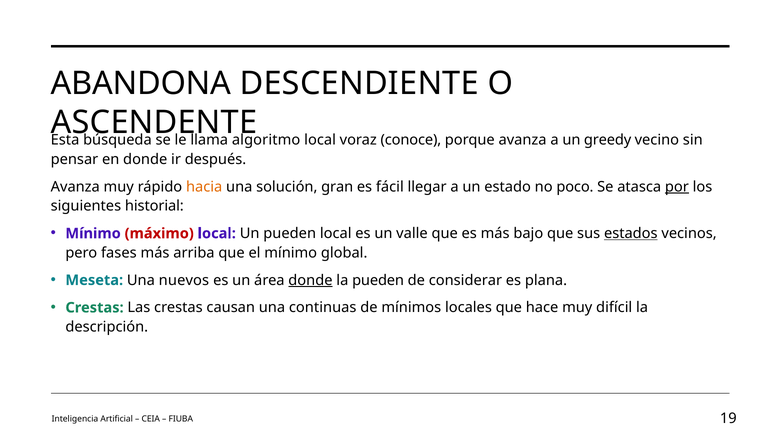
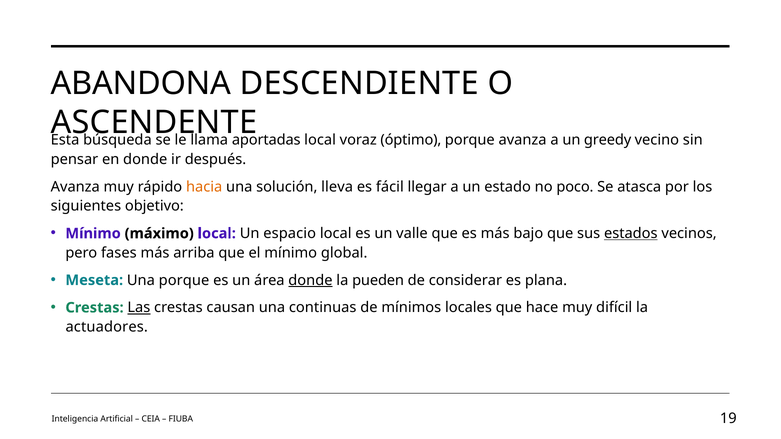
algoritmo: algoritmo -> aportadas
conoce: conoce -> óptimo
gran: gran -> lleva
por underline: present -> none
historial: historial -> objetivo
máximo colour: red -> black
Un pueden: pueden -> espacio
Una nuevos: nuevos -> porque
Las underline: none -> present
descripción: descripción -> actuadores
